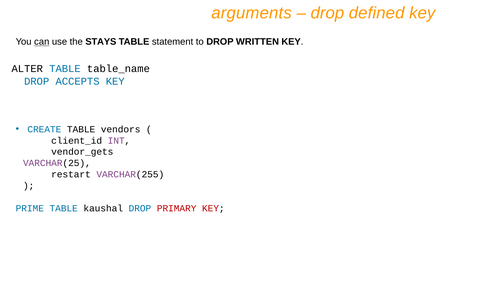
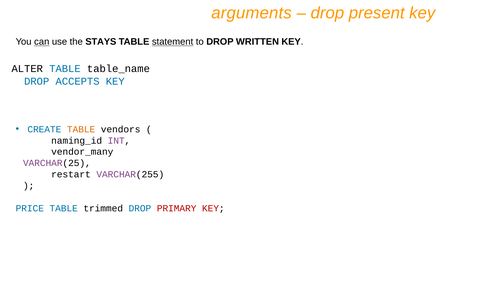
defined: defined -> present
statement underline: none -> present
TABLE at (81, 129) colour: black -> orange
client_id: client_id -> naming_id
vendor_gets: vendor_gets -> vendor_many
PRIME: PRIME -> PRICE
kaushal: kaushal -> trimmed
